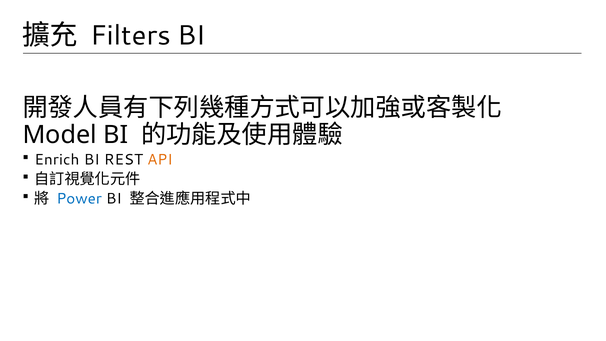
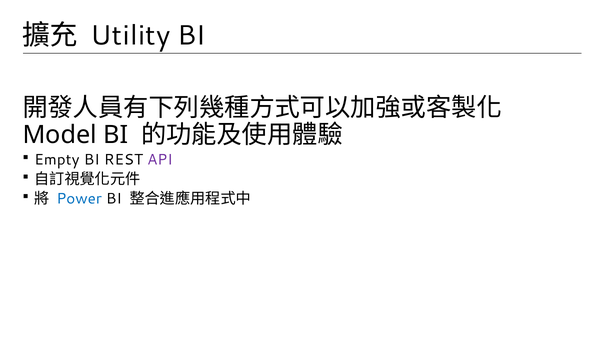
Filters: Filters -> Utility
Enrich: Enrich -> Empty
API colour: orange -> purple
